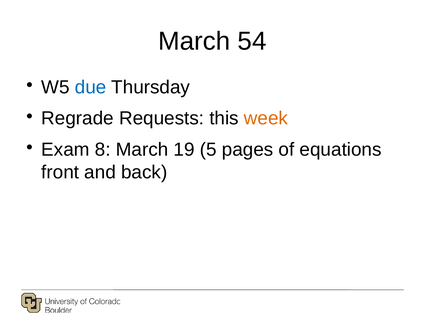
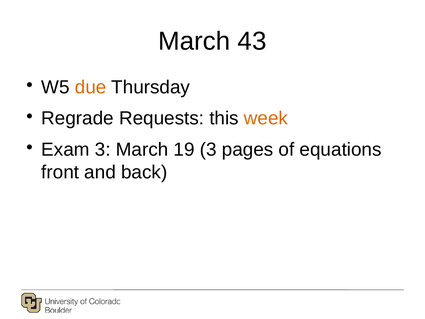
54: 54 -> 43
due colour: blue -> orange
Exam 8: 8 -> 3
19 5: 5 -> 3
